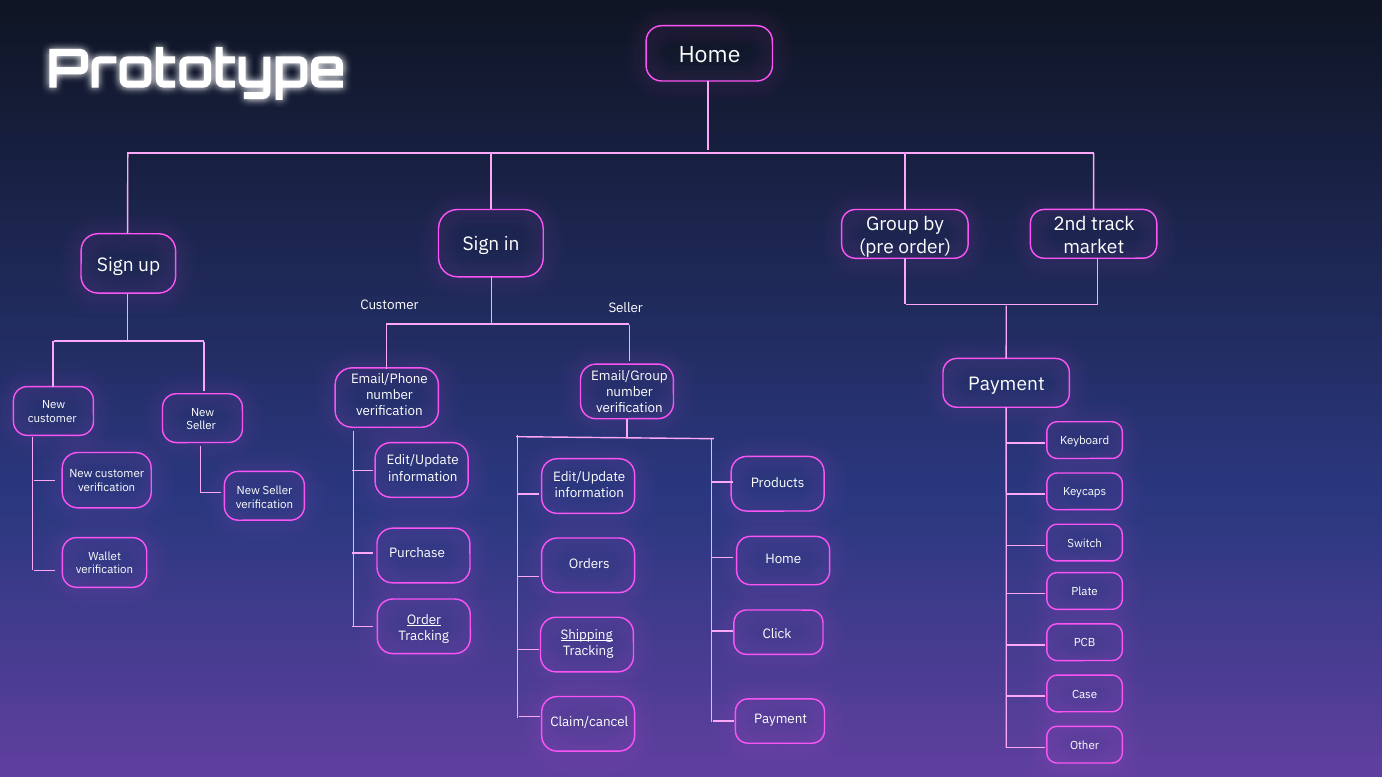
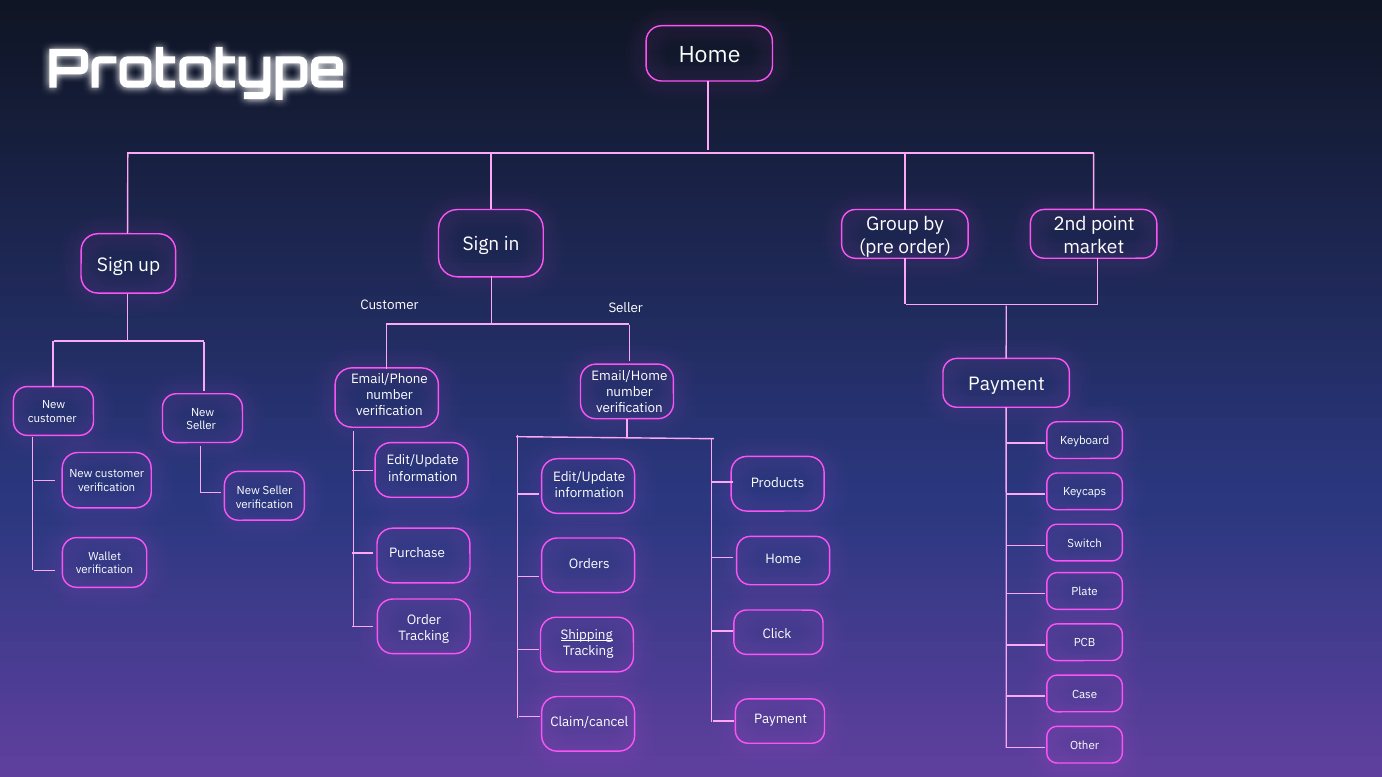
track: track -> point
Email/Group: Email/Group -> Email/Home
Order at (424, 620) underline: present -> none
